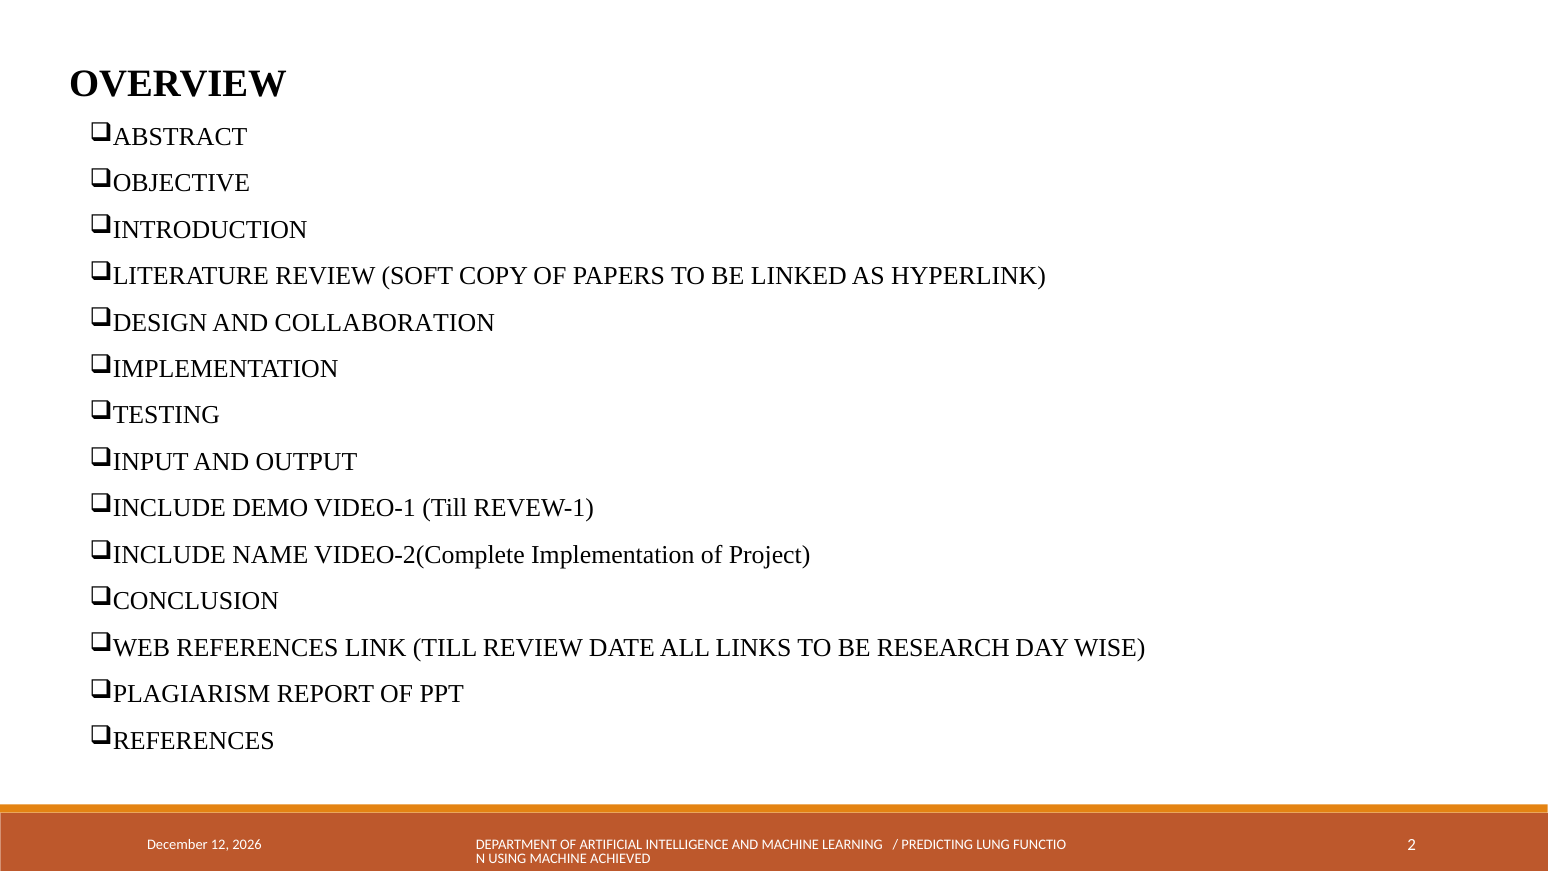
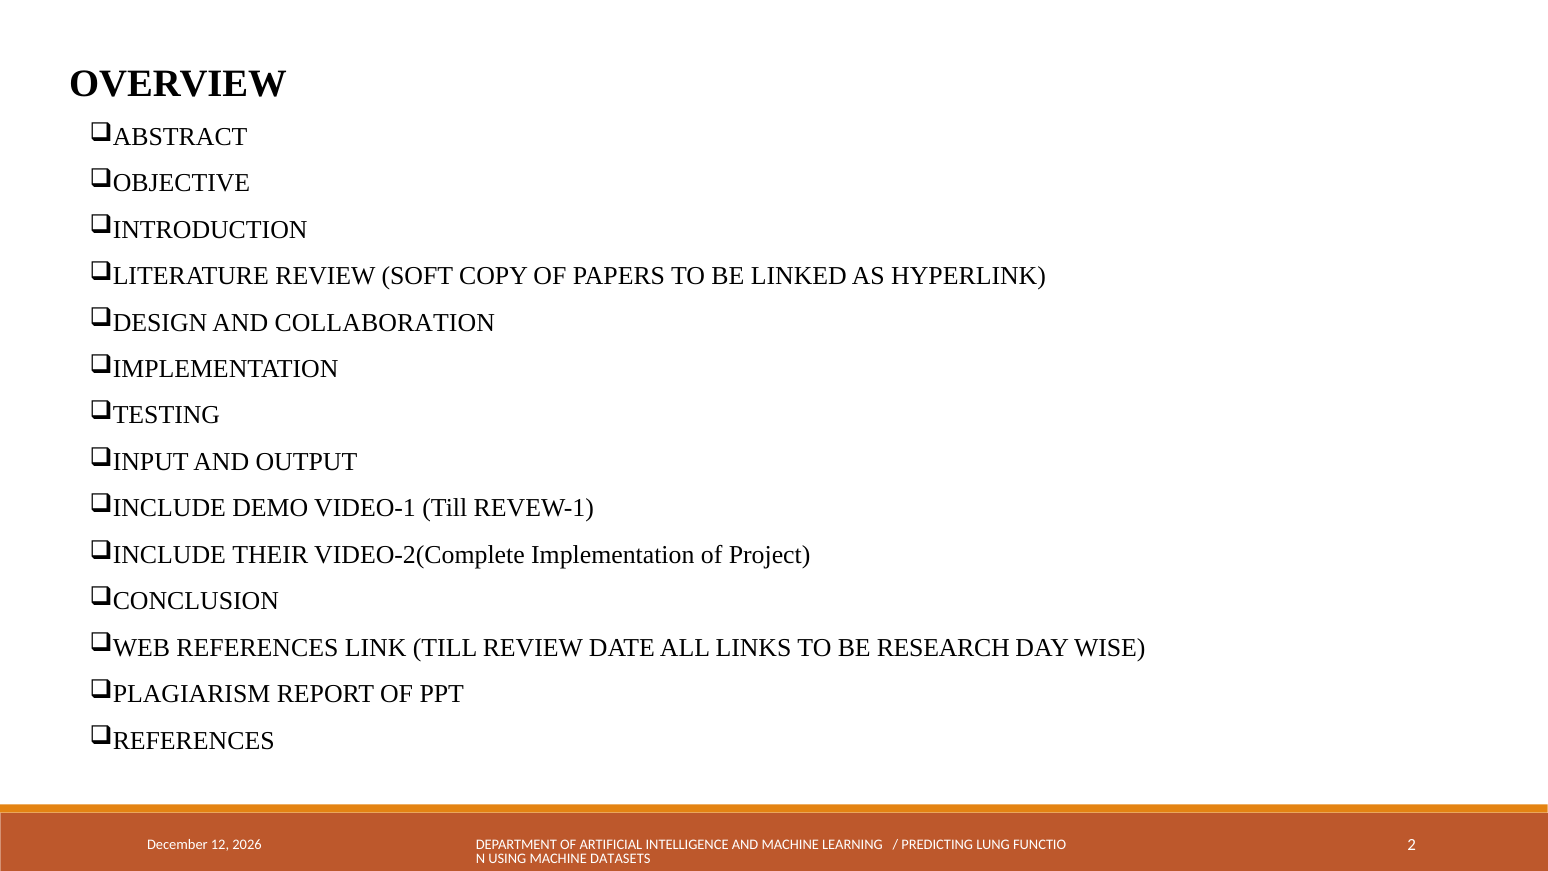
NAME: NAME -> THEIR
ACHIEVED: ACHIEVED -> DATASETS
